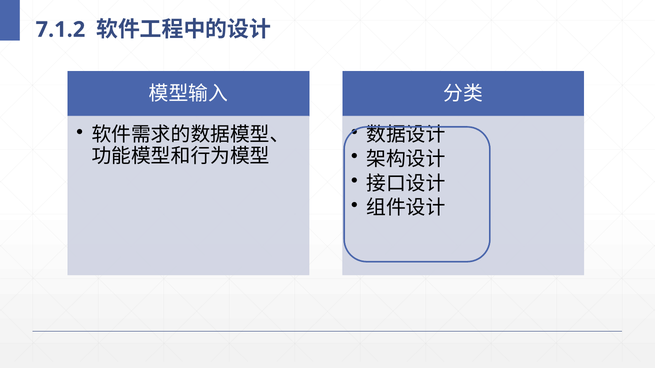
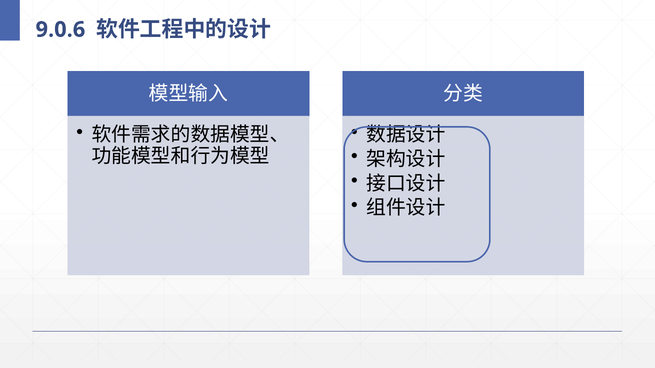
7.1.2: 7.1.2 -> 9.0.6
